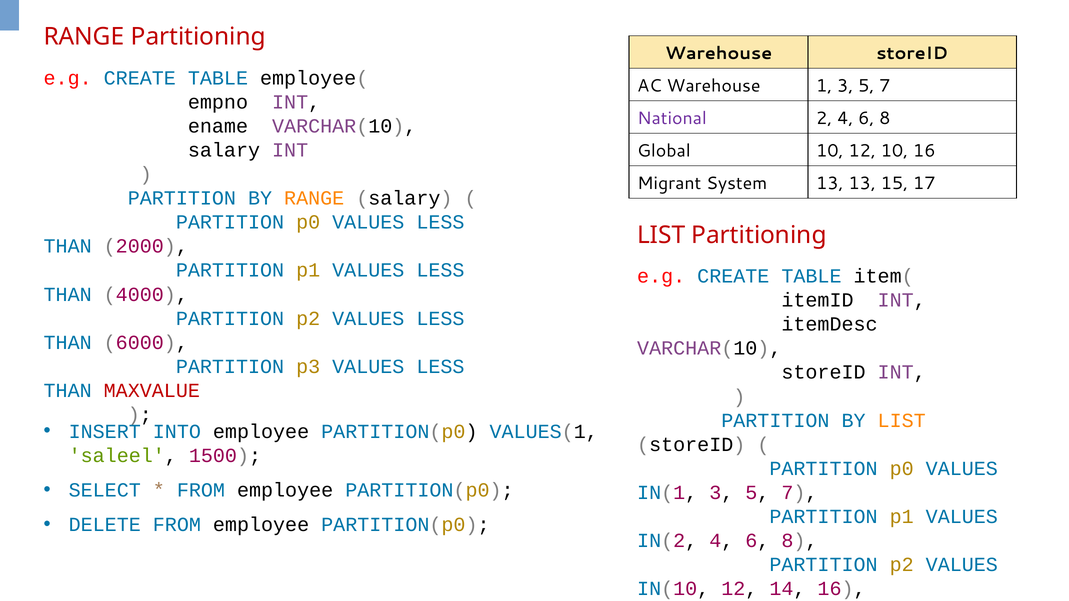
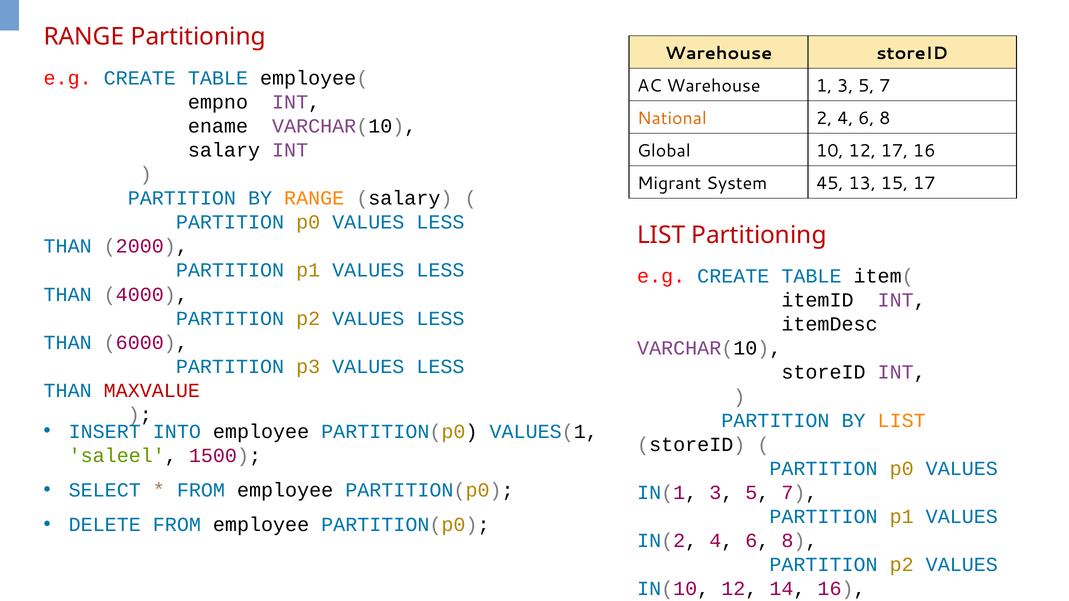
National colour: purple -> orange
12 10: 10 -> 17
System 13: 13 -> 45
